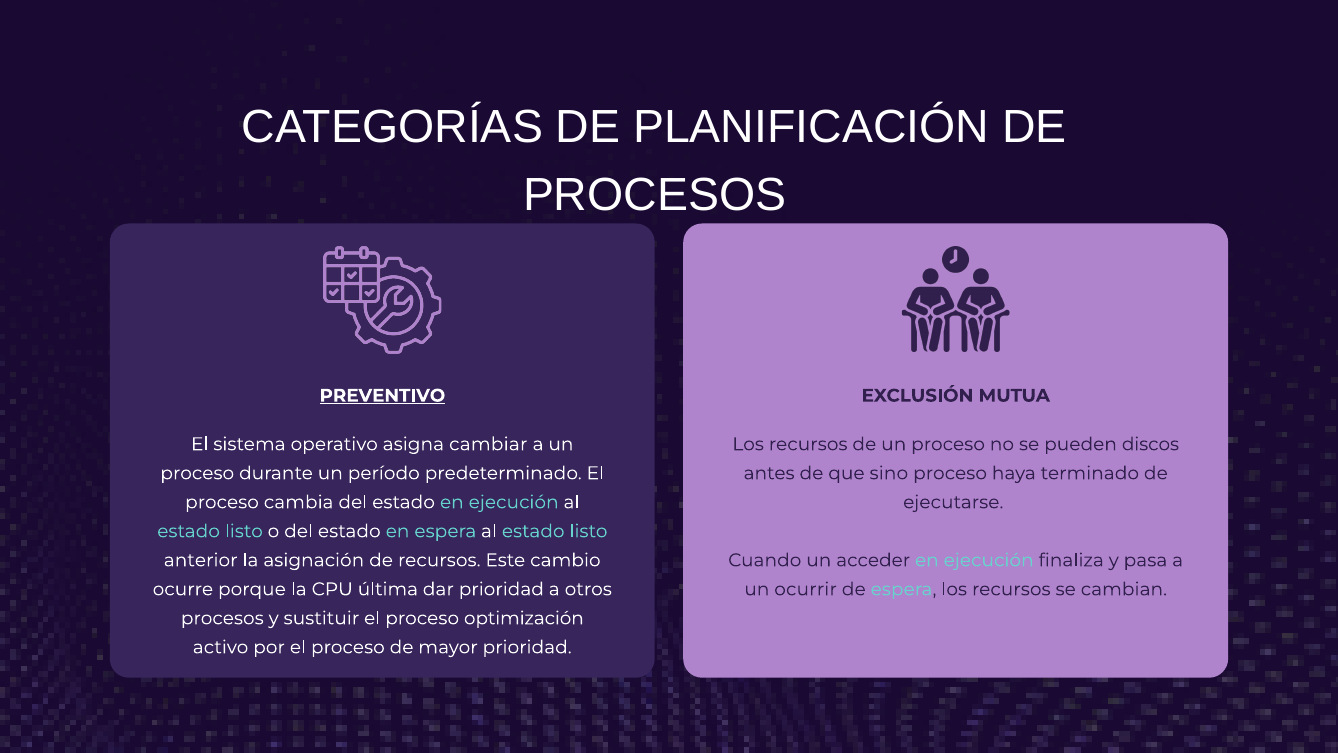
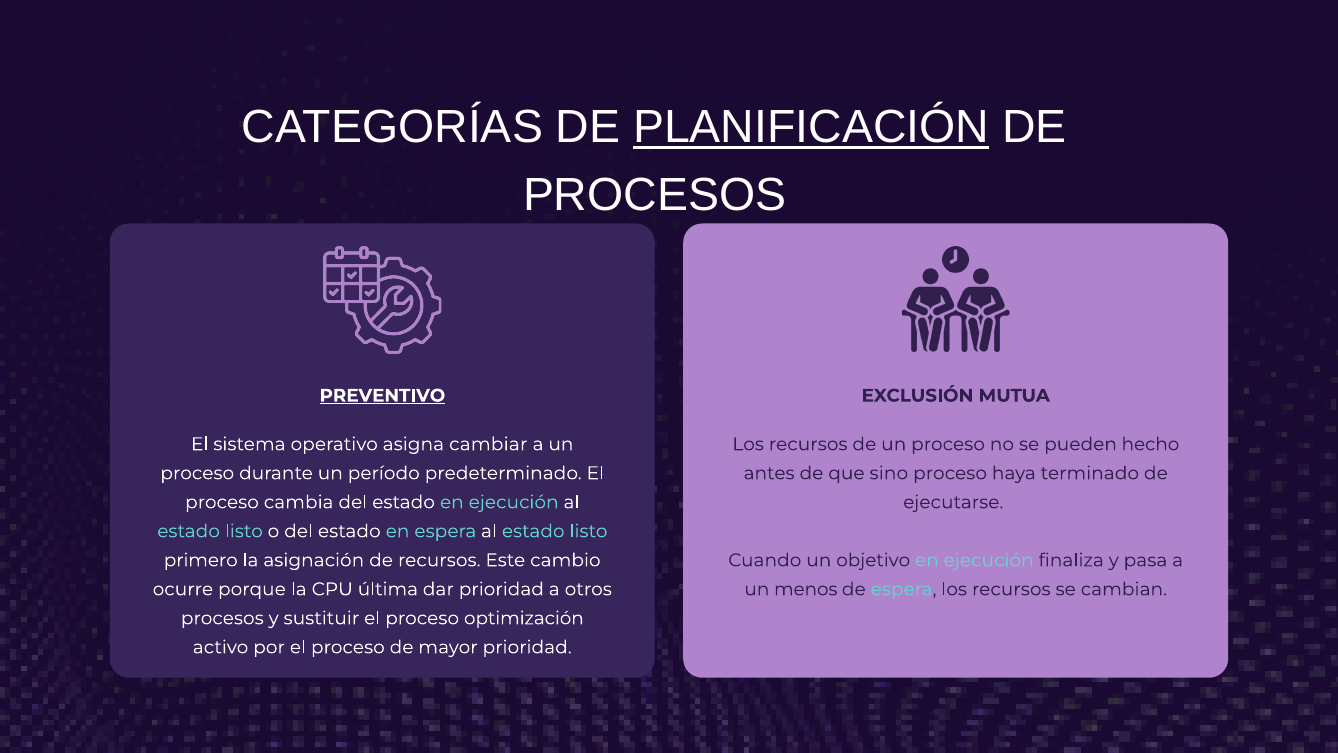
PLANIFICACIÓN underline: none -> present
discos: discos -> hecho
anterior: anterior -> primero
acceder: acceder -> objetivo
ocurrir: ocurrir -> menos
